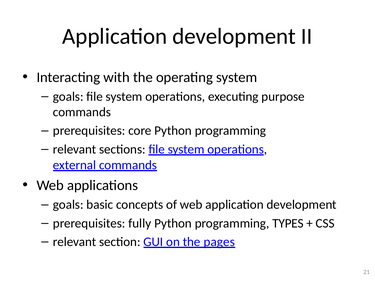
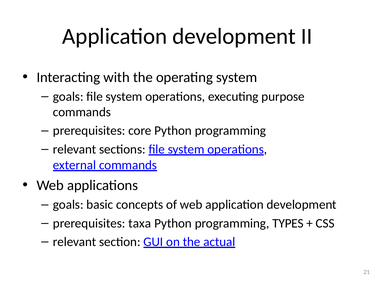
fully: fully -> taxa
pages: pages -> actual
